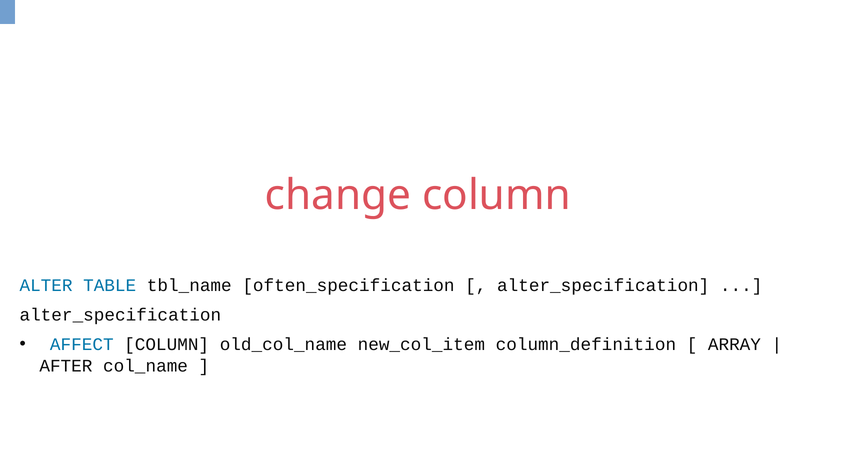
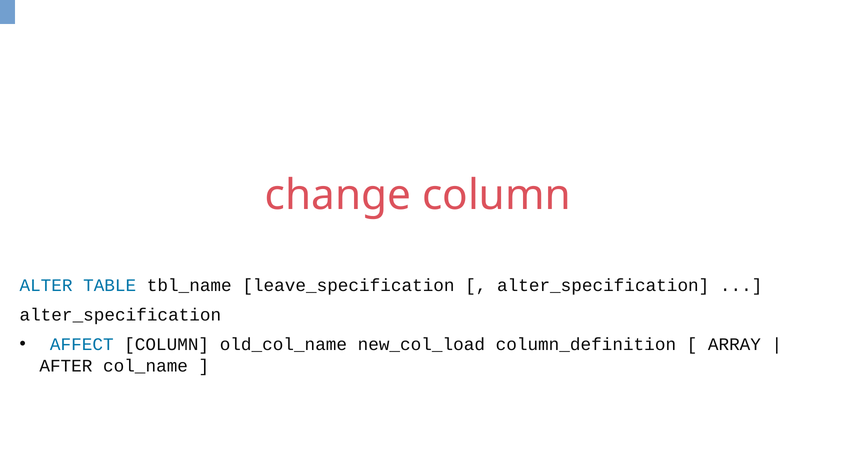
often_specification: often_specification -> leave_specification
new_col_item: new_col_item -> new_col_load
